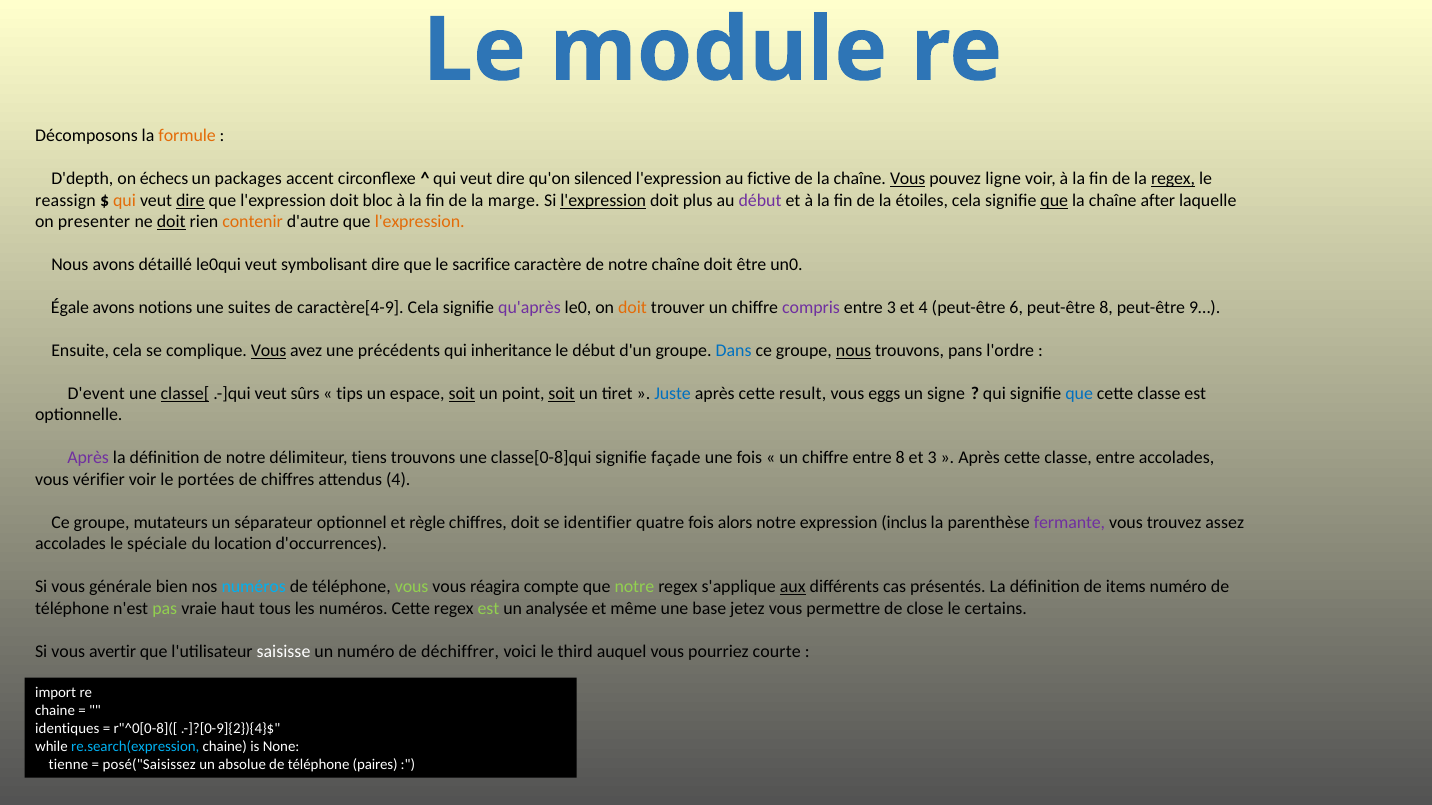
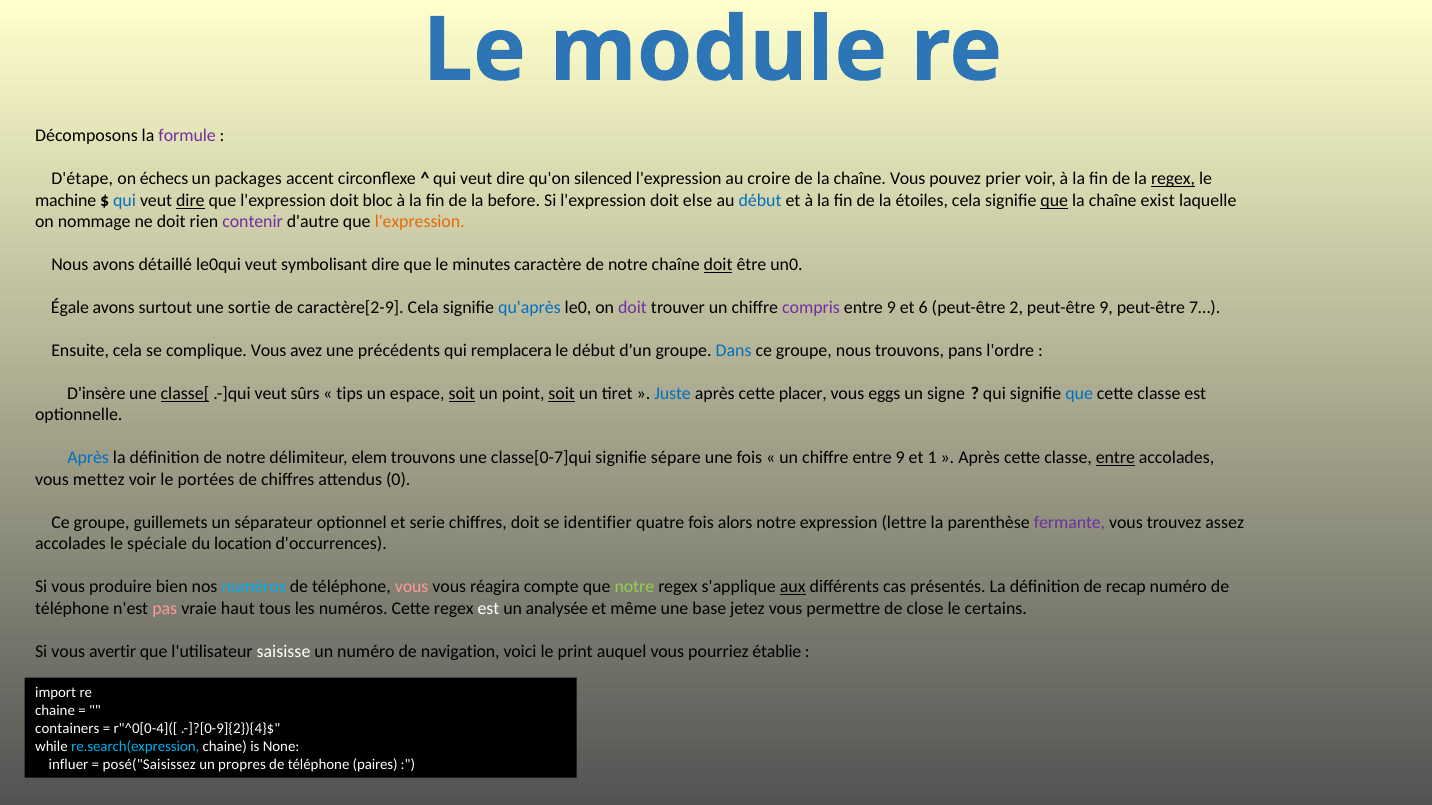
formule colour: orange -> purple
D'depth: D'depth -> D'étape
fictive: fictive -> croire
Vous at (908, 179) underline: present -> none
ligne: ligne -> prier
reassign: reassign -> machine
qui at (125, 200) colour: orange -> blue
marge: marge -> before
l'expression at (603, 200) underline: present -> none
plus: plus -> else
début at (760, 200) colour: purple -> blue
after: after -> exist
presenter: presenter -> nommage
doit at (171, 222) underline: present -> none
contenir colour: orange -> purple
sacrifice: sacrifice -> minutes
doit at (718, 265) underline: none -> present
notions: notions -> surtout
suites: suites -> sortie
caractère[4-9: caractère[4-9 -> caractère[2-9
qu'après colour: purple -> blue
doit at (633, 308) colour: orange -> purple
3 at (891, 308): 3 -> 9
et 4: 4 -> 6
6: 6 -> 2
peut-être 8: 8 -> 9
9…: 9… -> 7…
Vous at (269, 351) underline: present -> none
inheritance: inheritance -> remplacera
nous at (854, 351) underline: present -> none
D'event: D'event -> D'insère
result: result -> placer
Après at (88, 458) colour: purple -> blue
tiens: tiens -> elem
classe[0-8]qui: classe[0-8]qui -> classe[0-7]qui
façade: façade -> sépare
chiffre entre 8: 8 -> 9
et 3: 3 -> 1
entre at (1115, 458) underline: none -> present
vérifier: vérifier -> mettez
attendus 4: 4 -> 0
mutateurs: mutateurs -> guillemets
règle: règle -> serie
inclus: inclus -> lettre
générale: générale -> produire
vous at (412, 587) colour: light green -> pink
items: items -> recap
pas colour: light green -> pink
est at (488, 609) colour: light green -> white
déchiffrer: déchiffrer -> navigation
third: third -> print
courte: courte -> établie
identiques: identiques -> containers
r"^0[0-8]([: r"^0[0-8]([ -> r"^0[0-4]([
tienne: tienne -> influer
absolue: absolue -> propres
